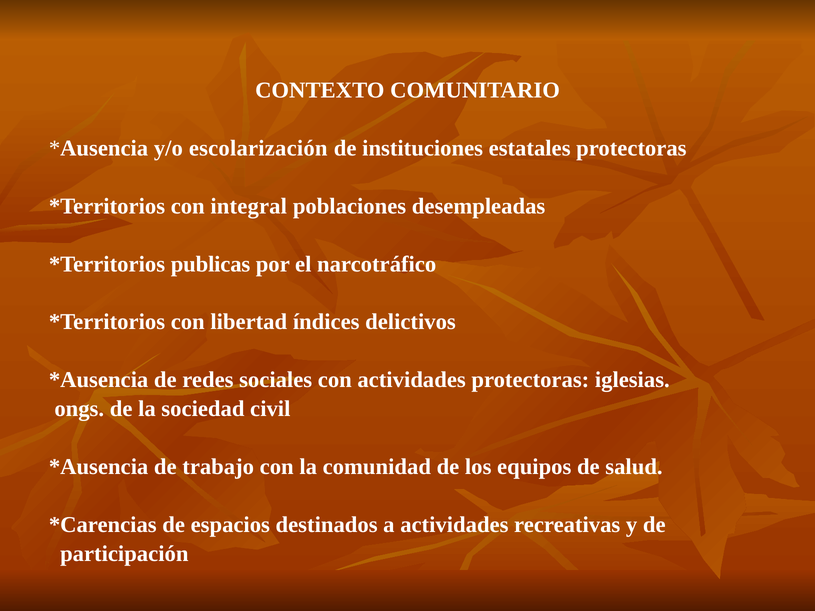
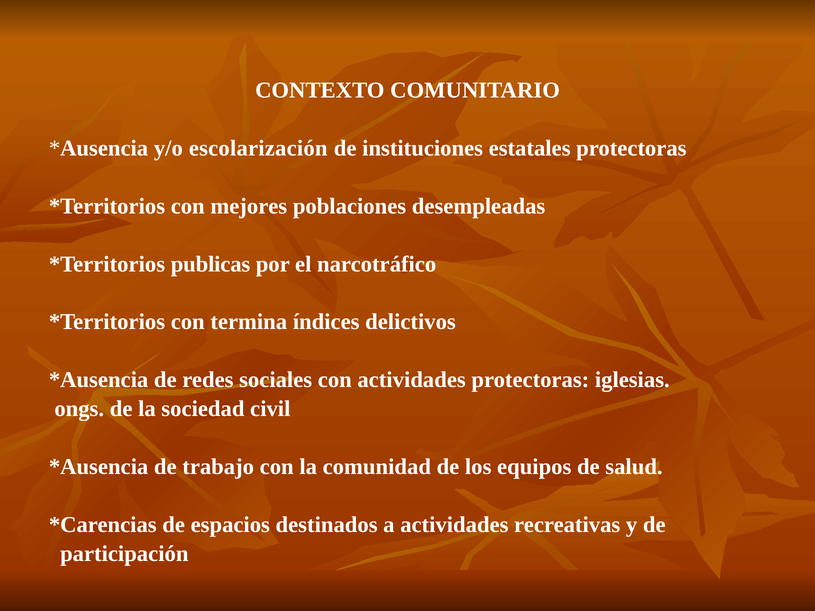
integral: integral -> mejores
libertad: libertad -> termina
